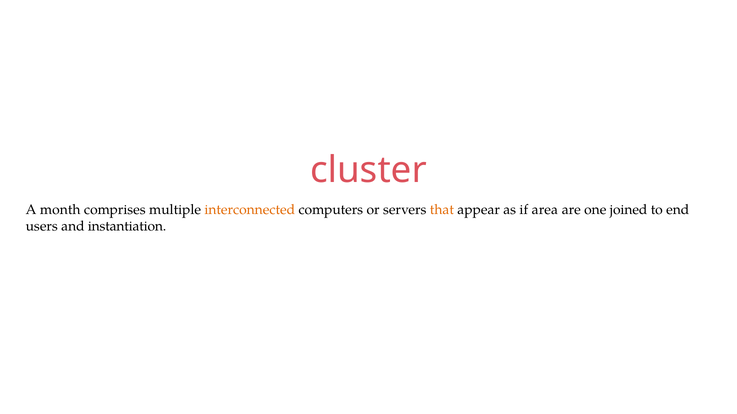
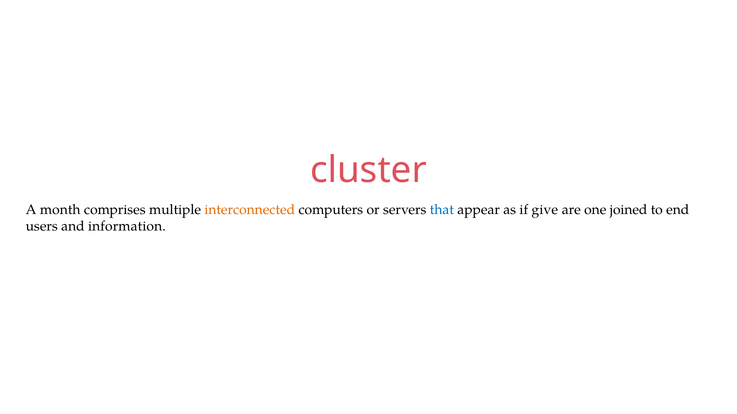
that colour: orange -> blue
area: area -> give
instantiation: instantiation -> information
